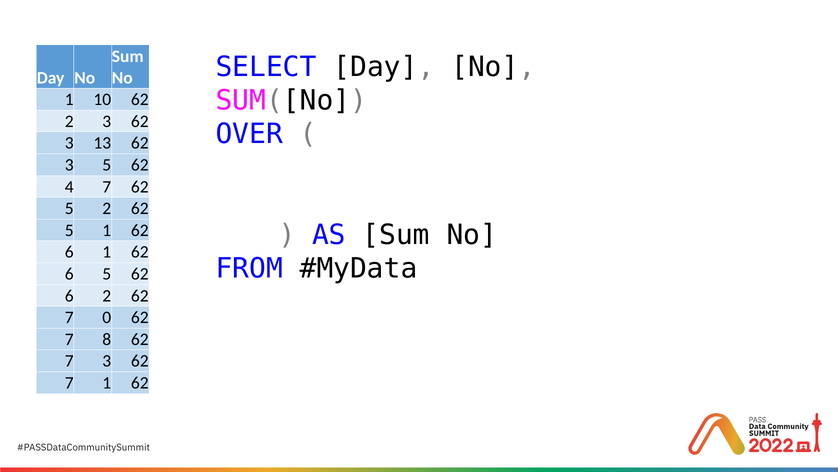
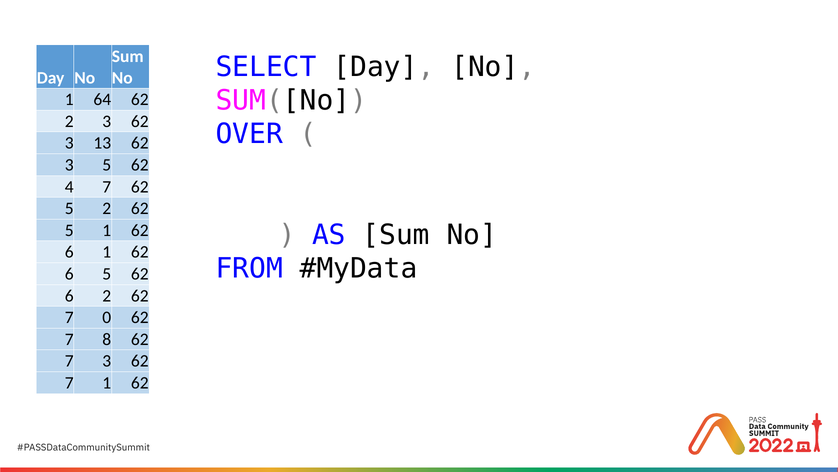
10: 10 -> 64
